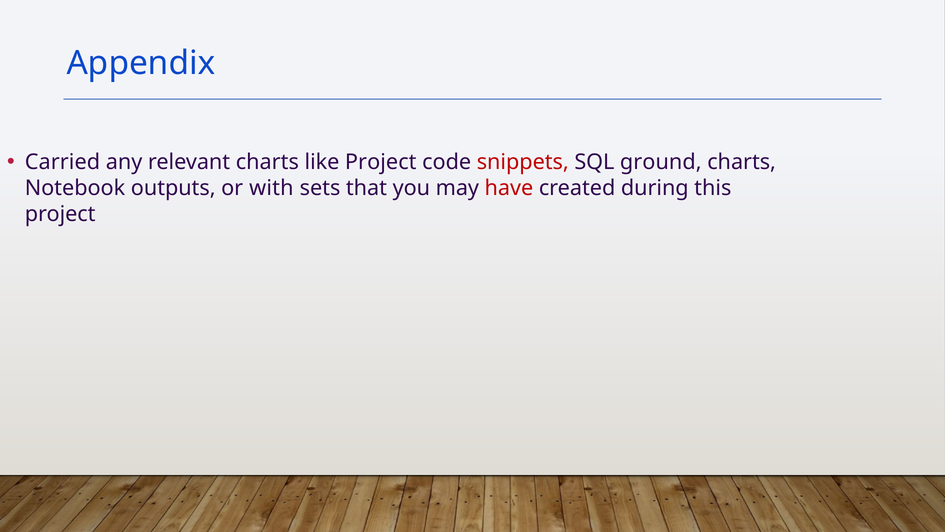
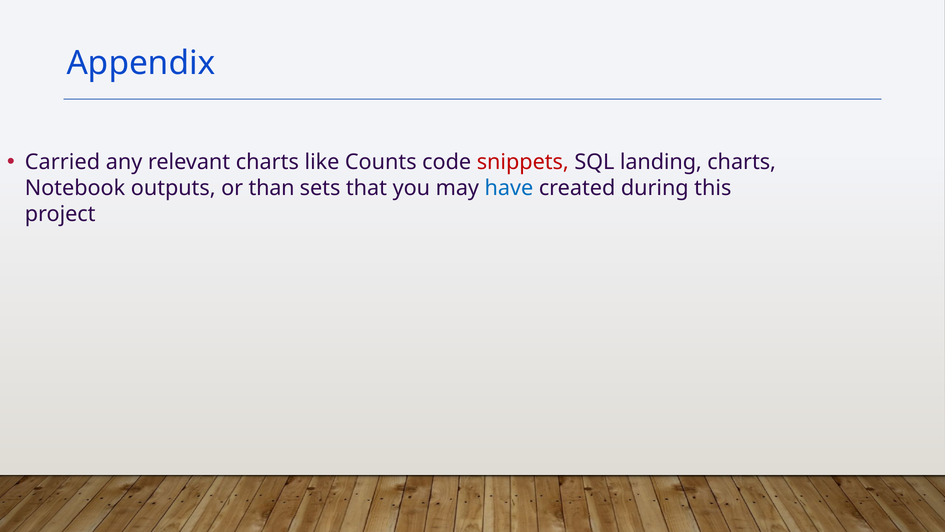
like Project: Project -> Counts
ground: ground -> landing
with: with -> than
have colour: red -> blue
